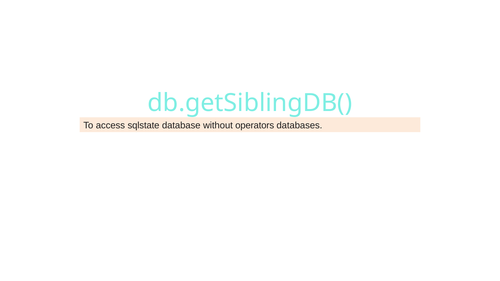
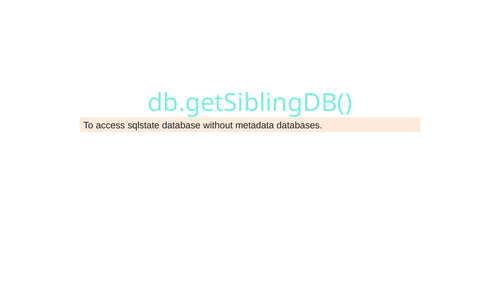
operators: operators -> metadata
